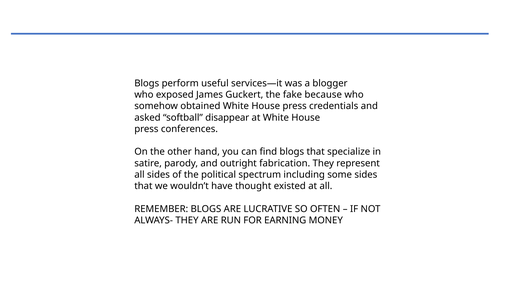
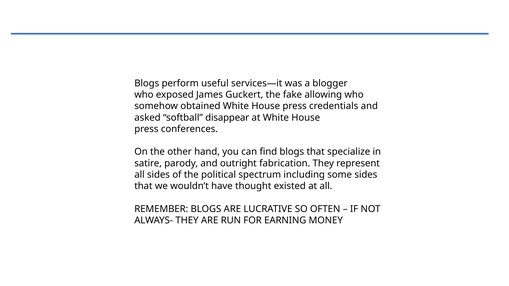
because: because -> allowing
